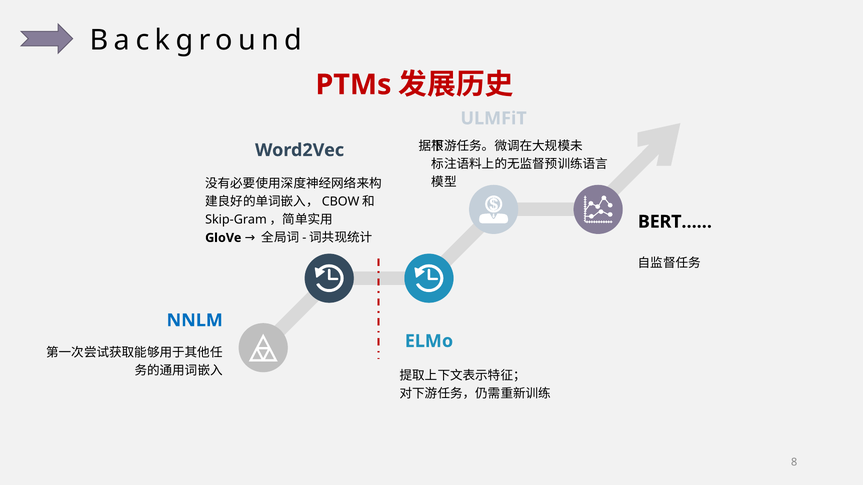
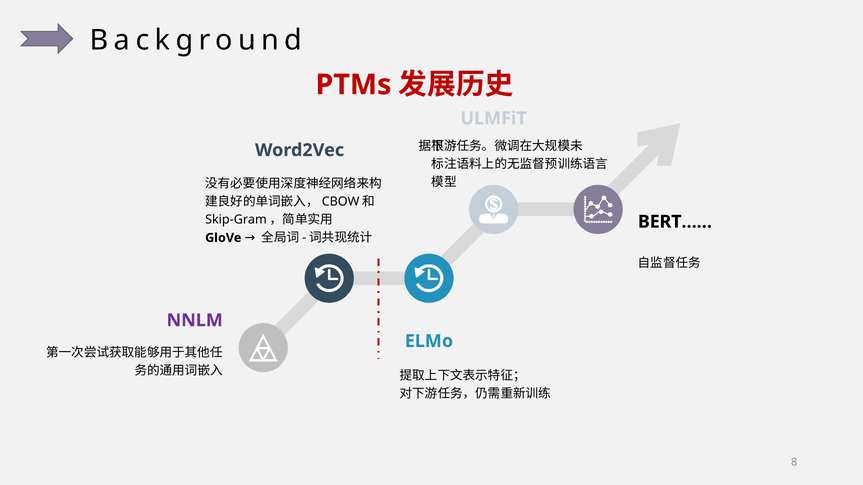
NNLM colour: blue -> purple
